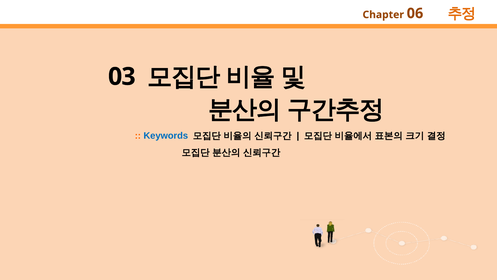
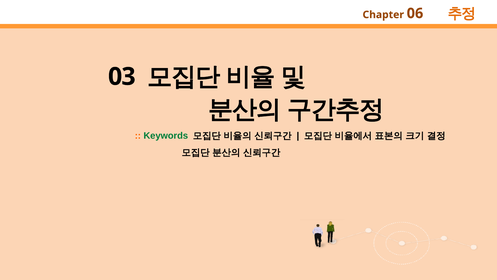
Keywords colour: blue -> green
